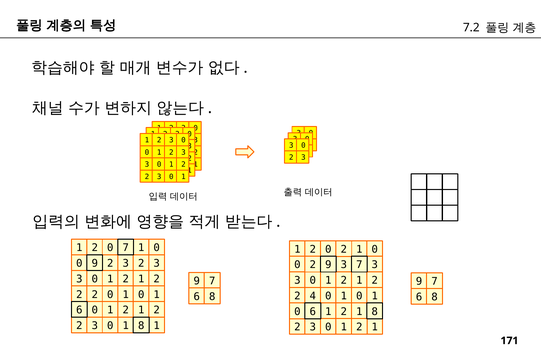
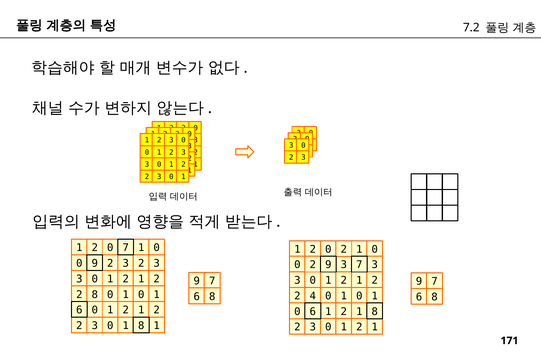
2 at (95, 295): 2 -> 8
